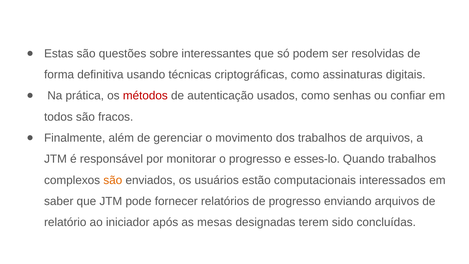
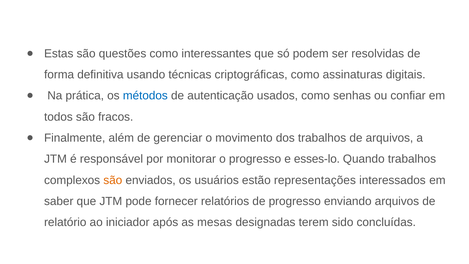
questões sobre: sobre -> como
métodos colour: red -> blue
computacionais: computacionais -> representações
